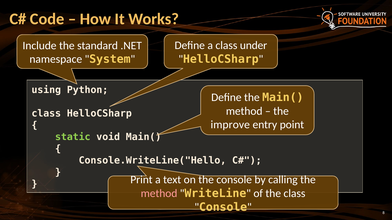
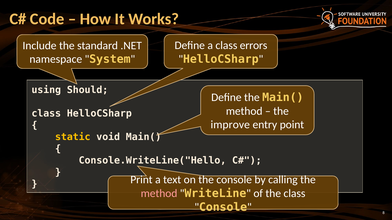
under: under -> errors
Python: Python -> Should
static colour: light green -> yellow
